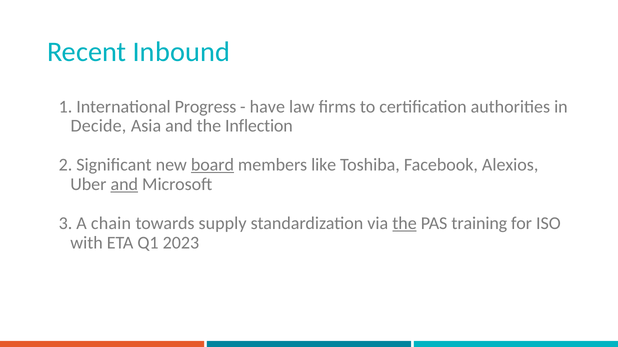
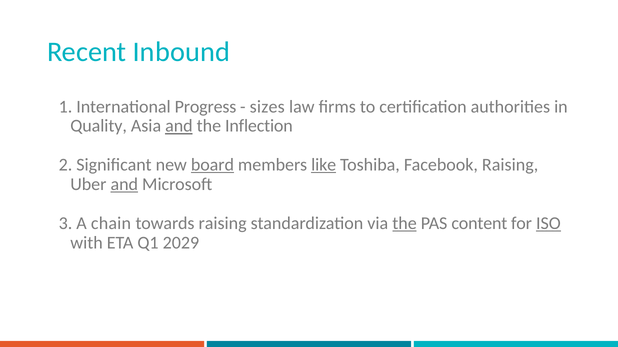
have: have -> sizes
Decide: Decide -> Quality
and at (179, 126) underline: none -> present
like underline: none -> present
Facebook Alexios: Alexios -> Raising
towards supply: supply -> raising
training: training -> content
ISO underline: none -> present
2023: 2023 -> 2029
